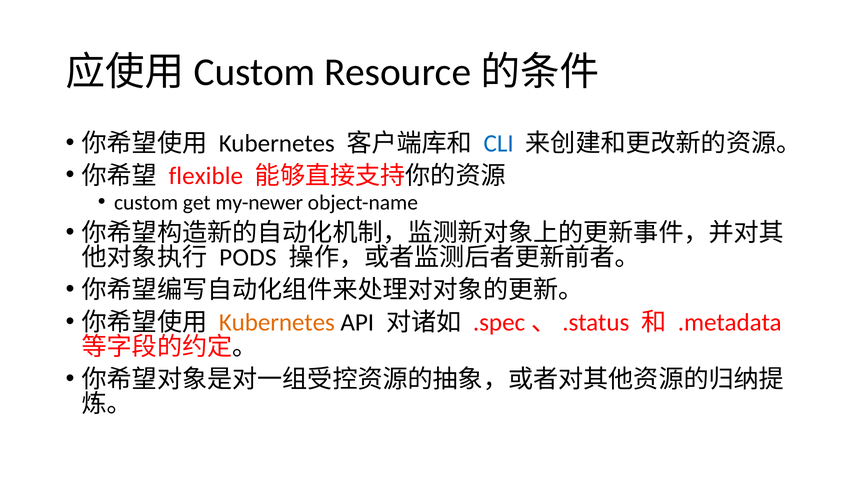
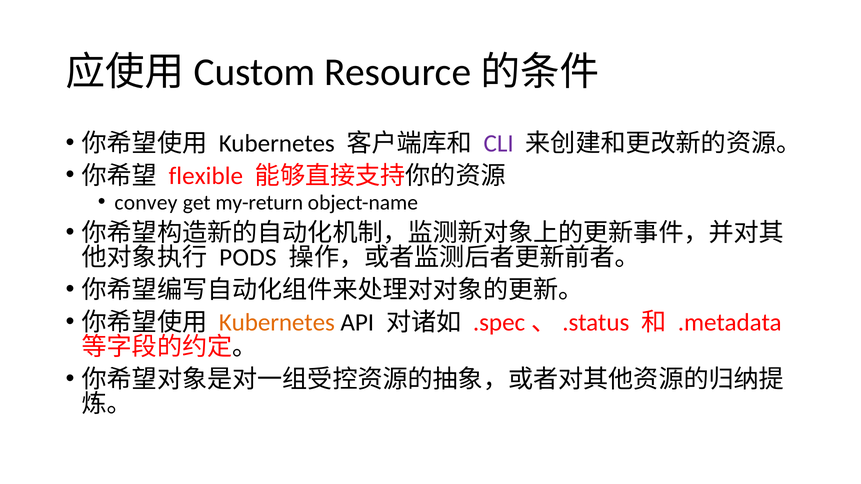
CLI colour: blue -> purple
custom: custom -> convey
my-newer: my-newer -> my-return
